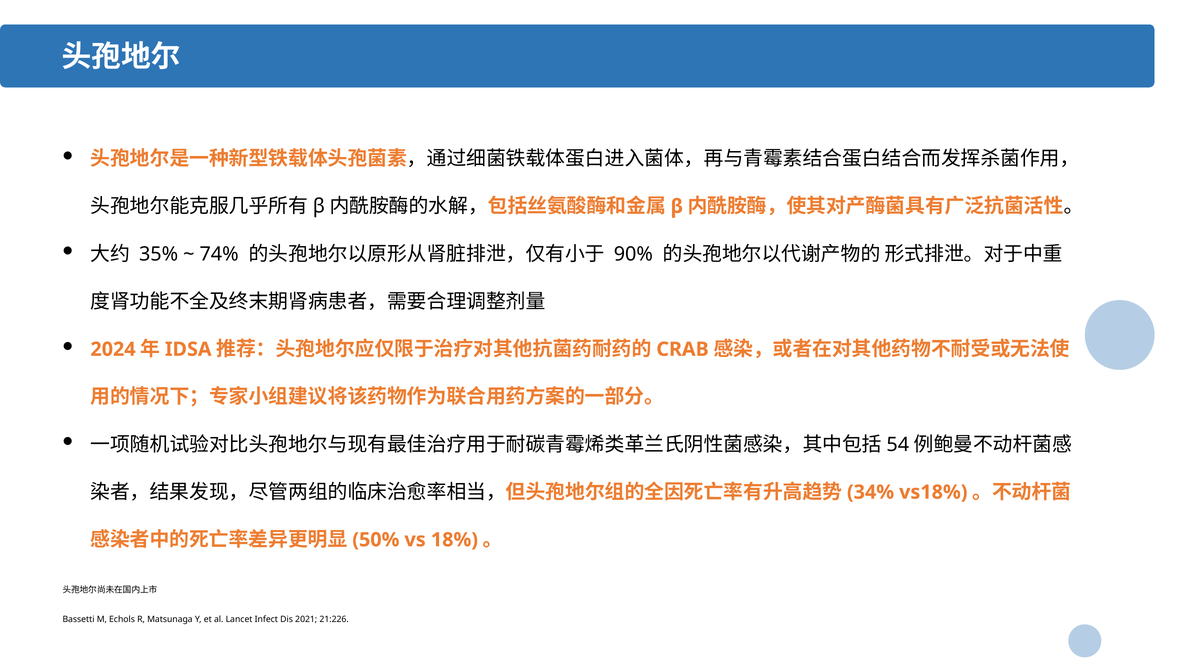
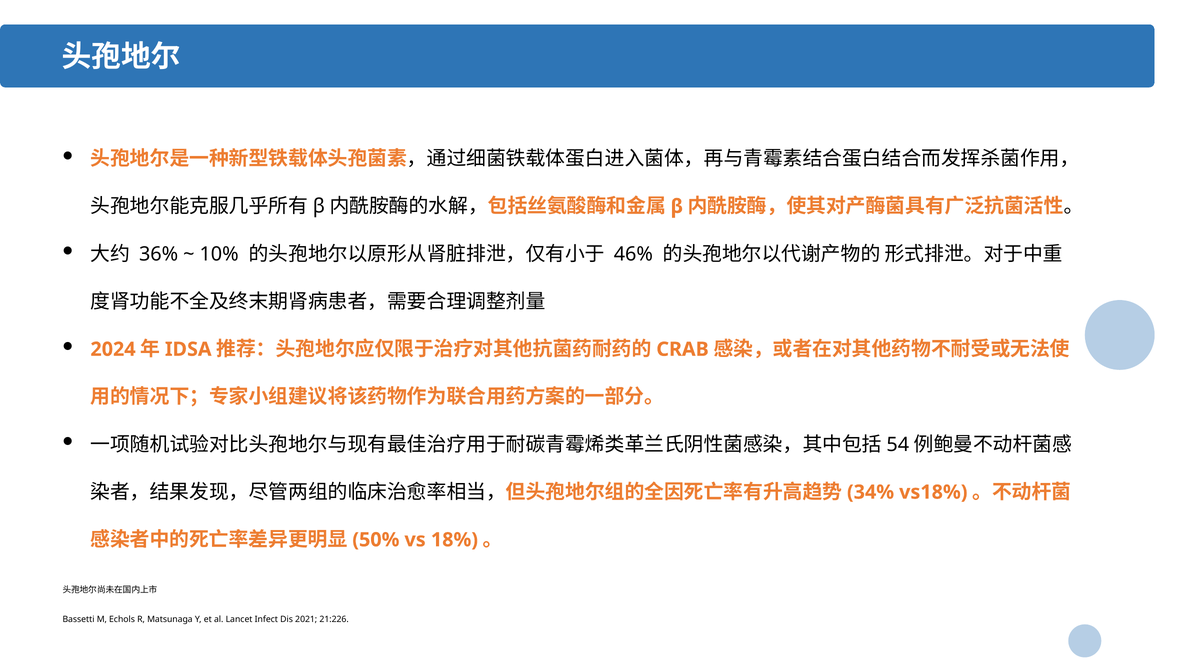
35%: 35% -> 36%
74%: 74% -> 10%
90%: 90% -> 46%
